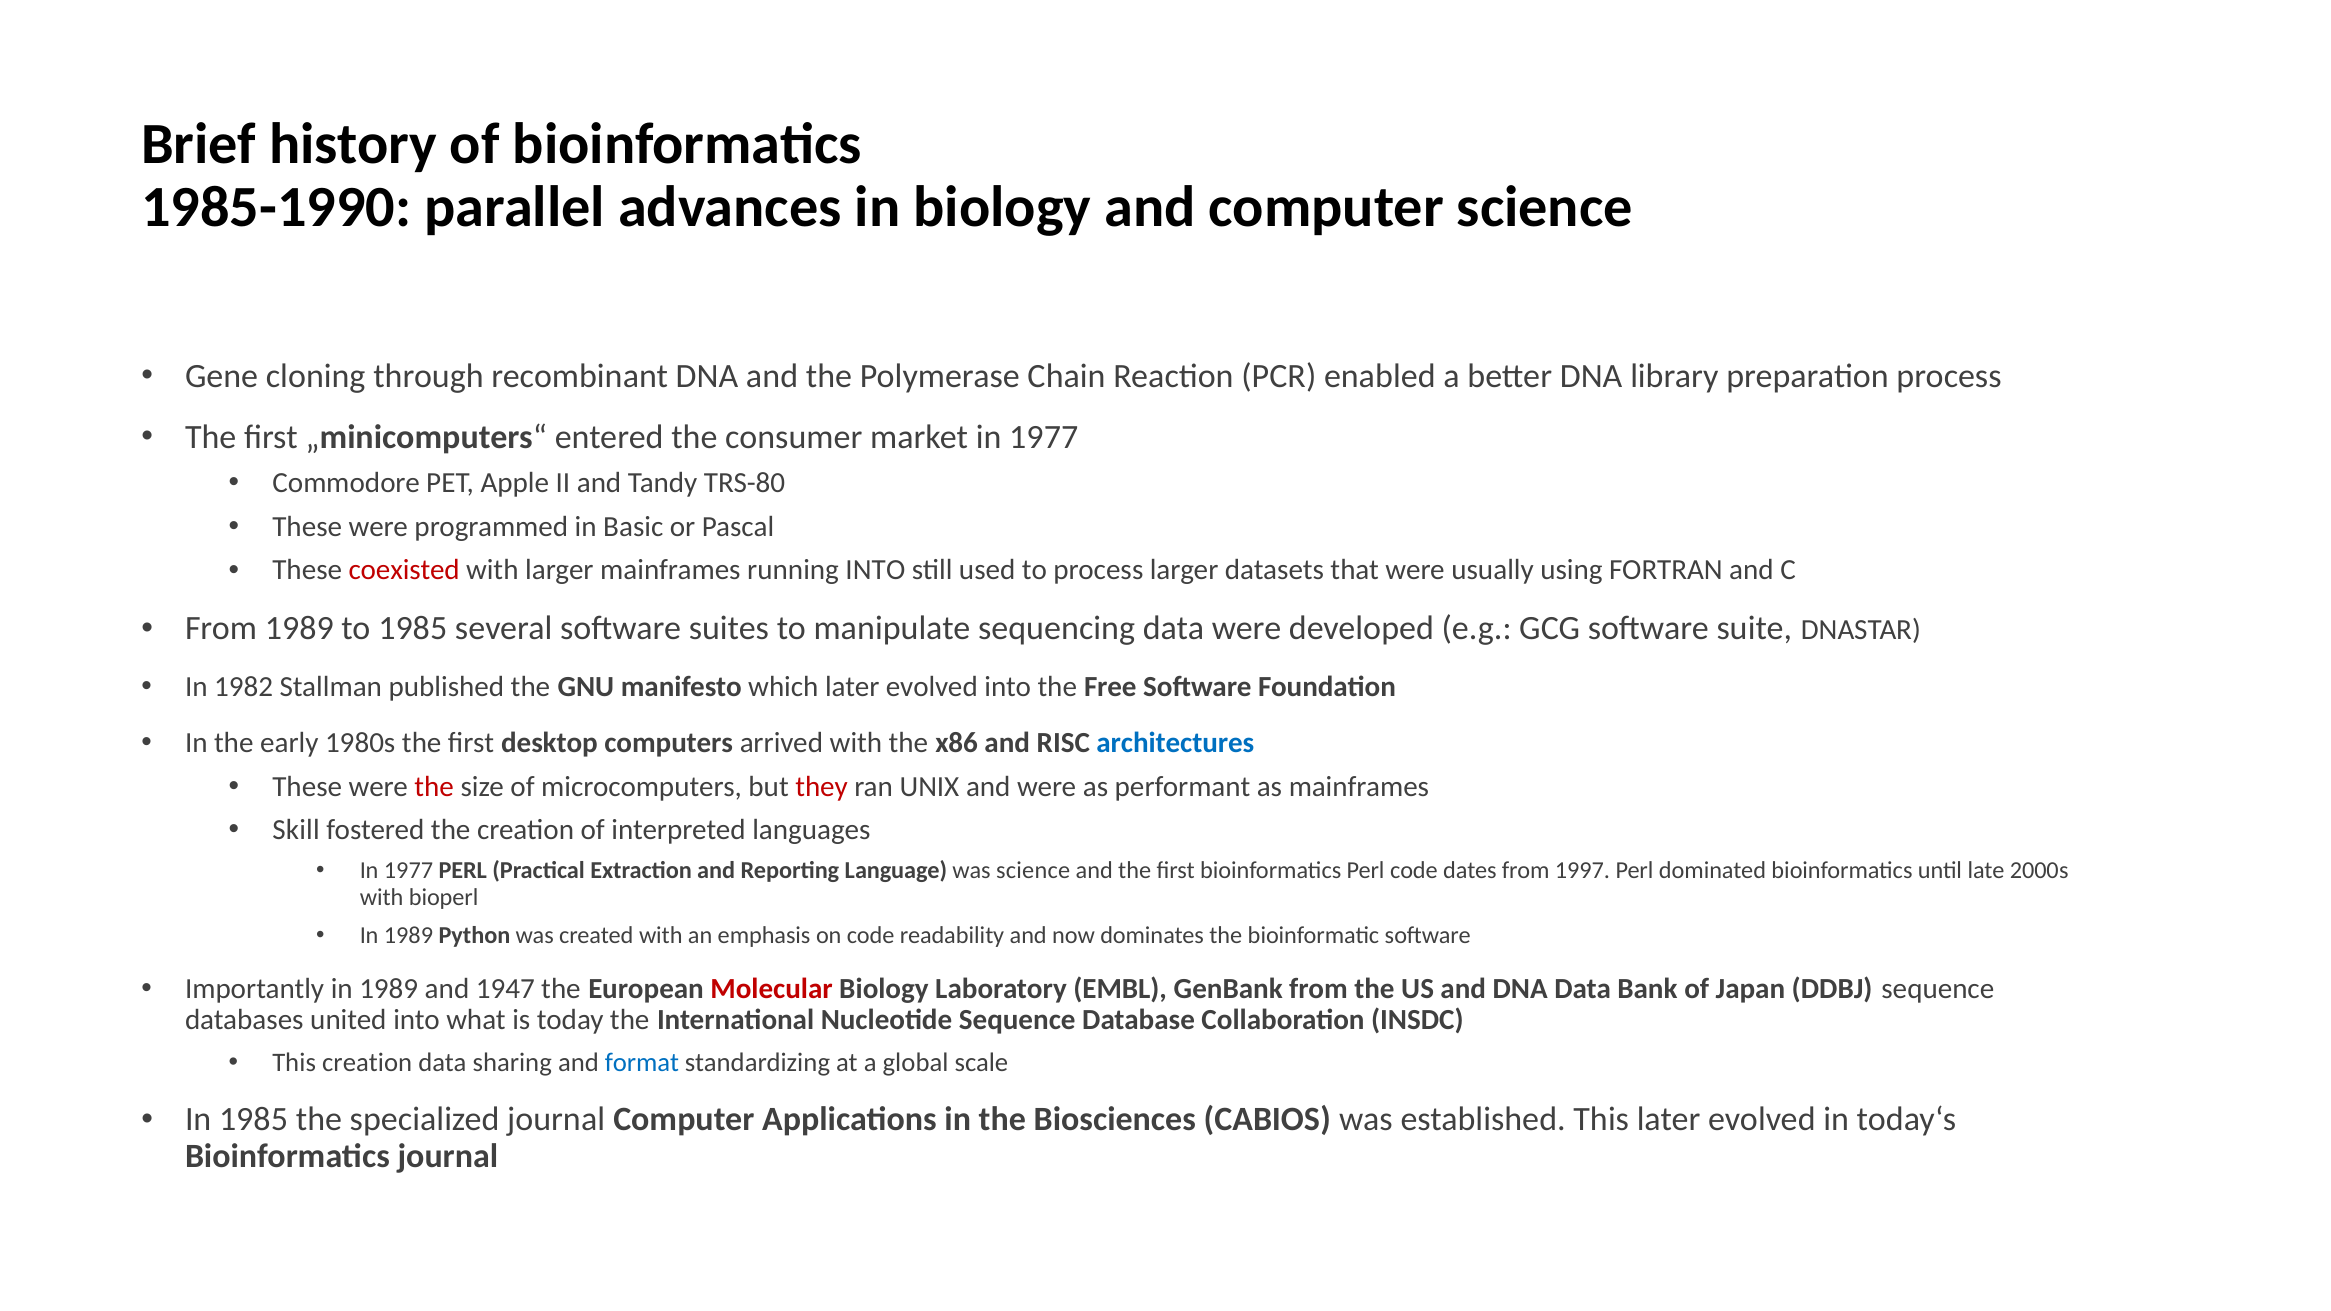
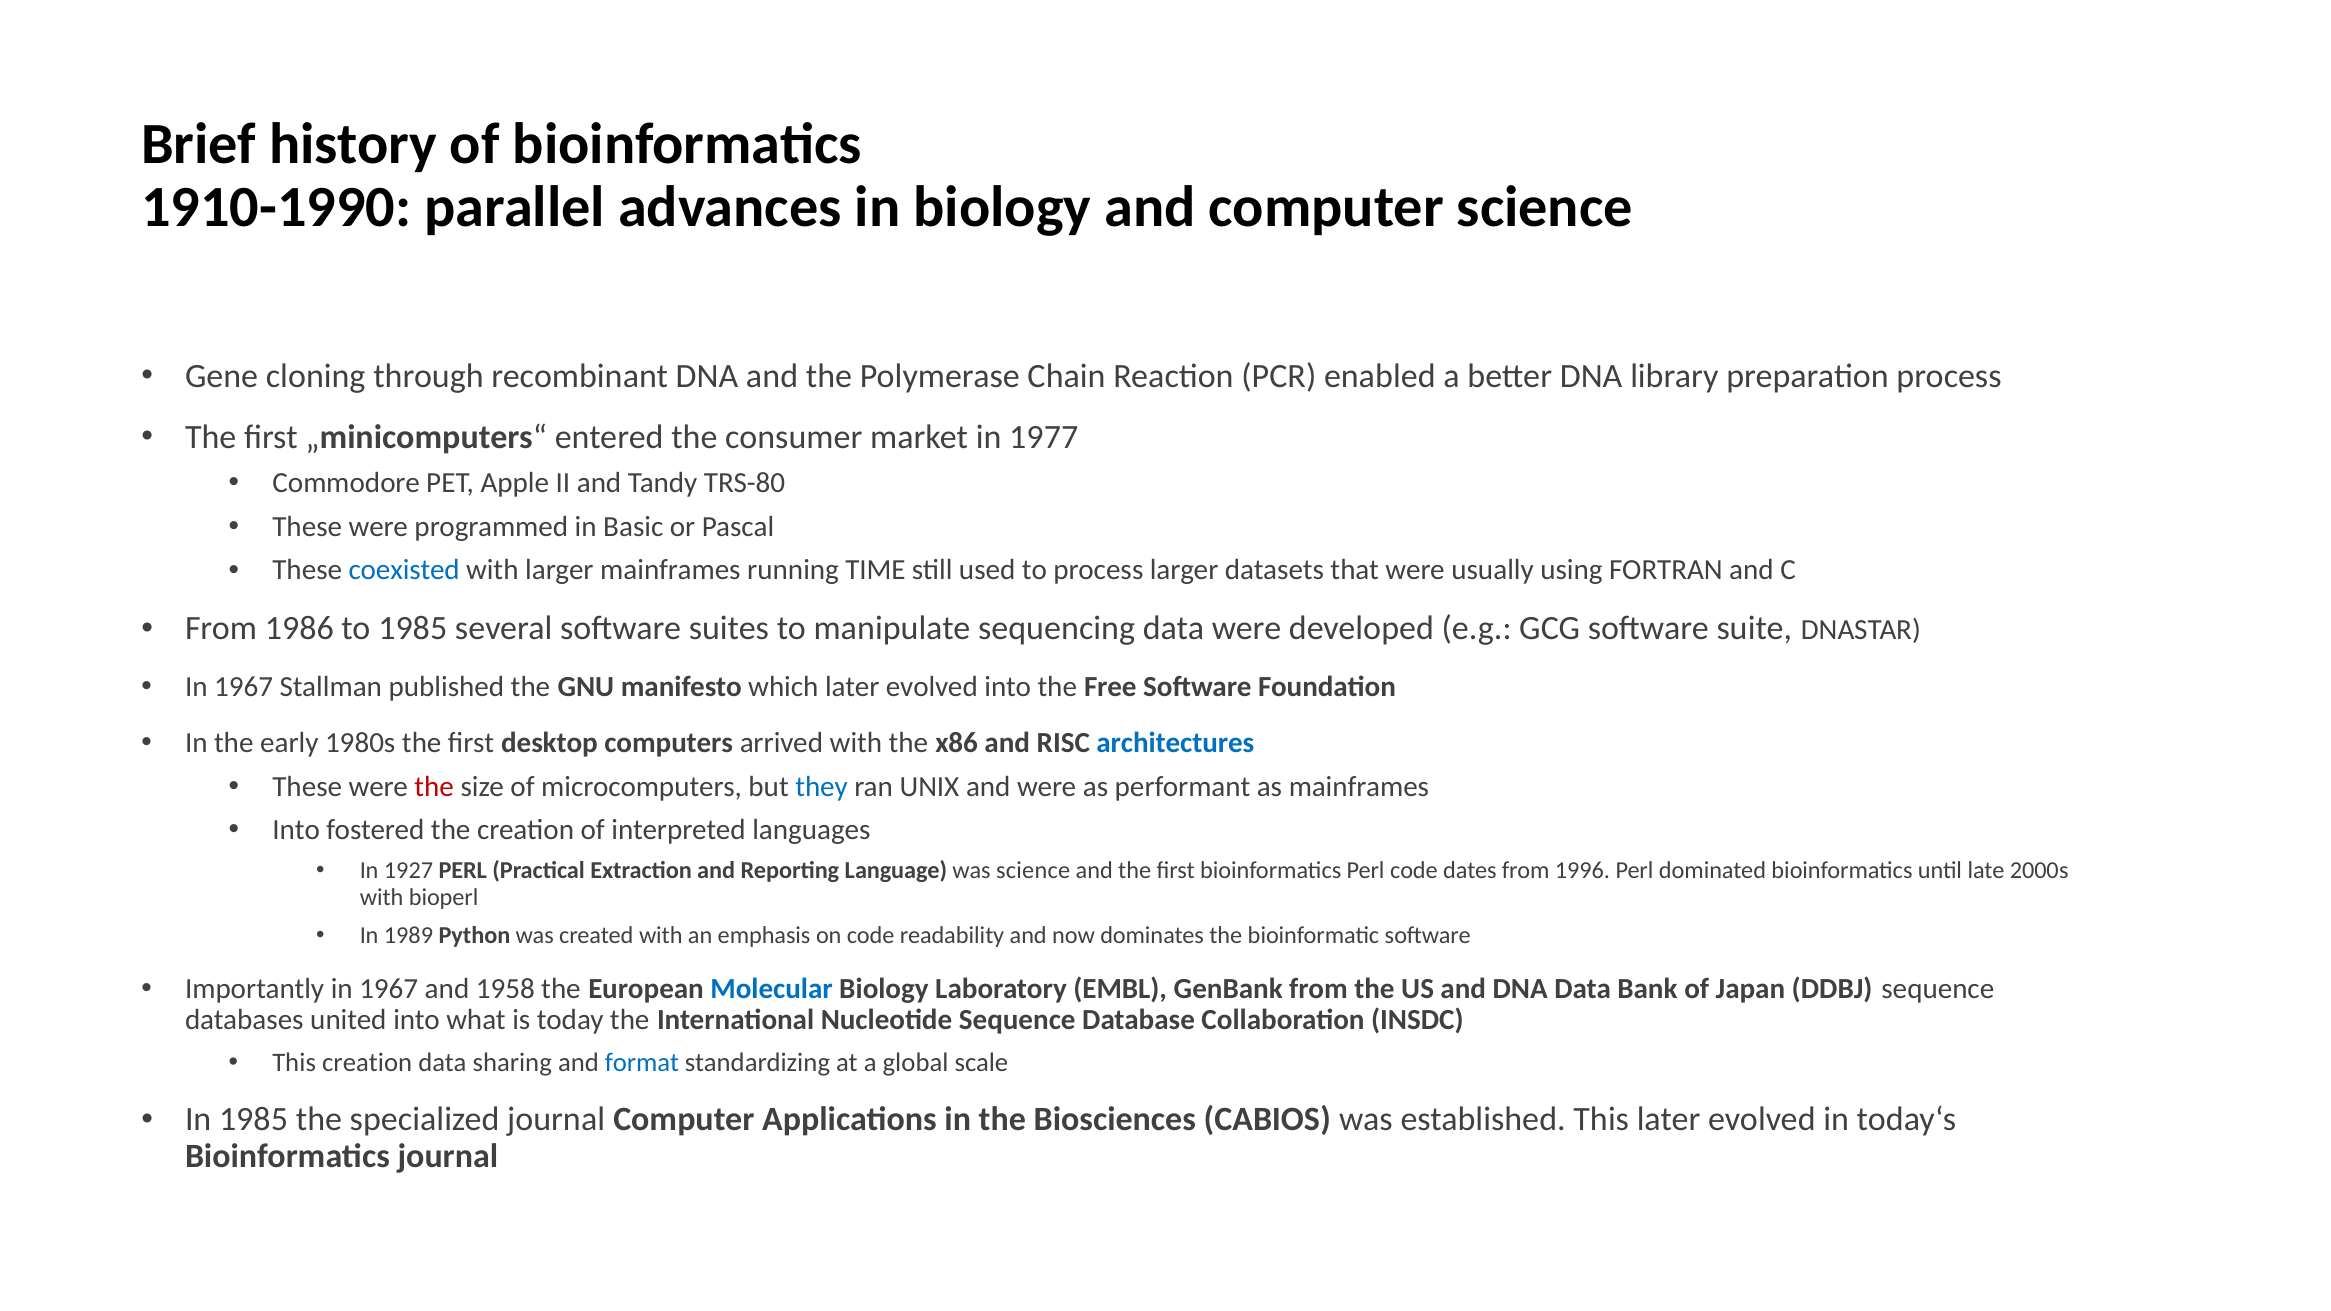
1985-1990: 1985-1990 -> 1910-1990
coexisted colour: red -> blue
running INTO: INTO -> TIME
From 1989: 1989 -> 1986
1982 at (244, 687): 1982 -> 1967
they colour: red -> blue
Skill at (296, 830): Skill -> Into
1977 at (409, 871): 1977 -> 1927
1997: 1997 -> 1996
Importantly in 1989: 1989 -> 1967
1947: 1947 -> 1958
Molecular colour: red -> blue
